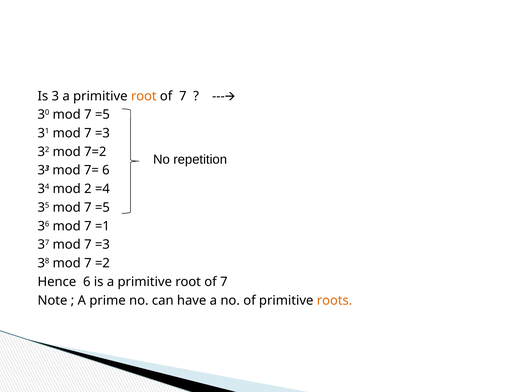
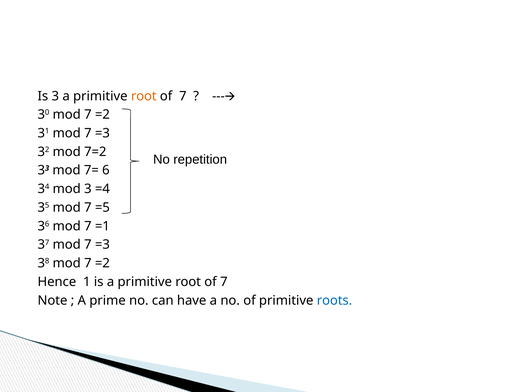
30 mod 7 =5: =5 -> =2
mod 2: 2 -> 3
Hence 6: 6 -> 1
roots colour: orange -> blue
